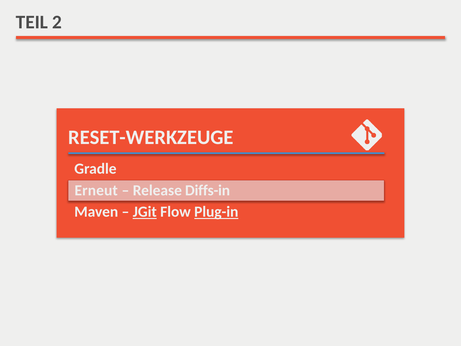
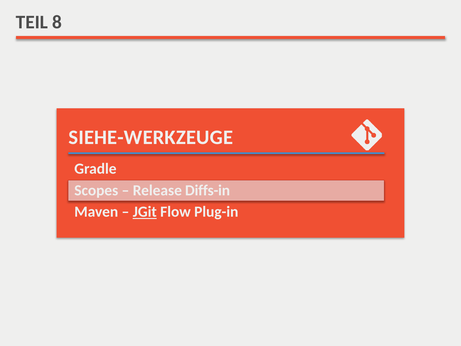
2: 2 -> 8
RESET-WERKZEUGE: RESET-WERKZEUGE -> SIEHE-WERKZEUGE
Erneut: Erneut -> Scopes
Plug-in underline: present -> none
